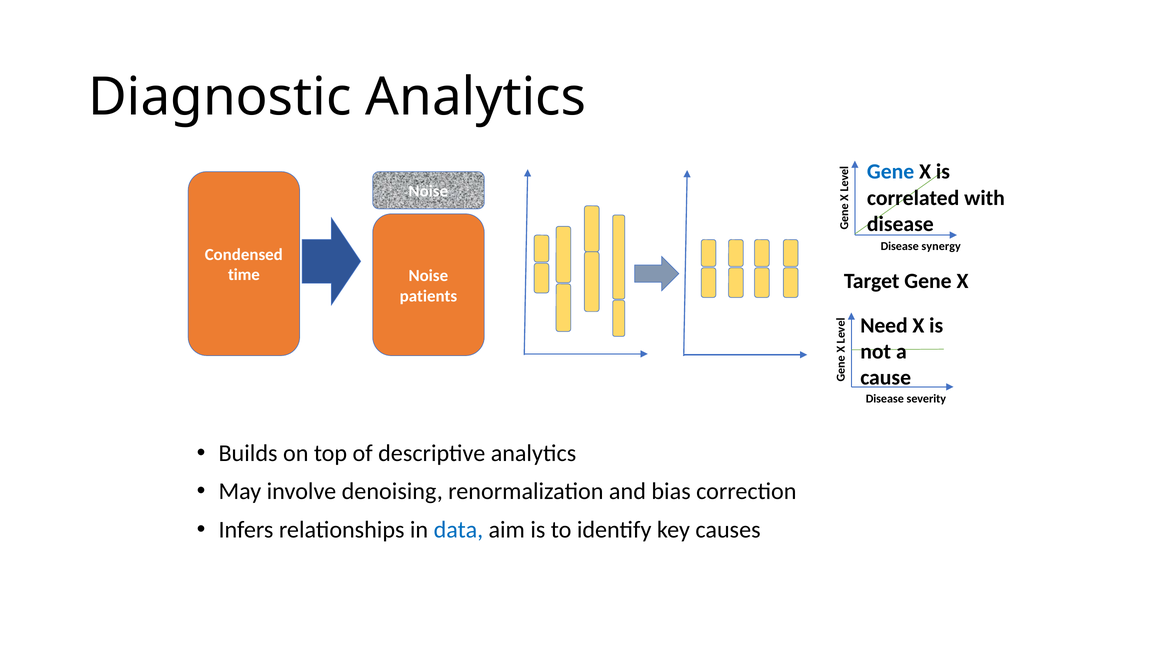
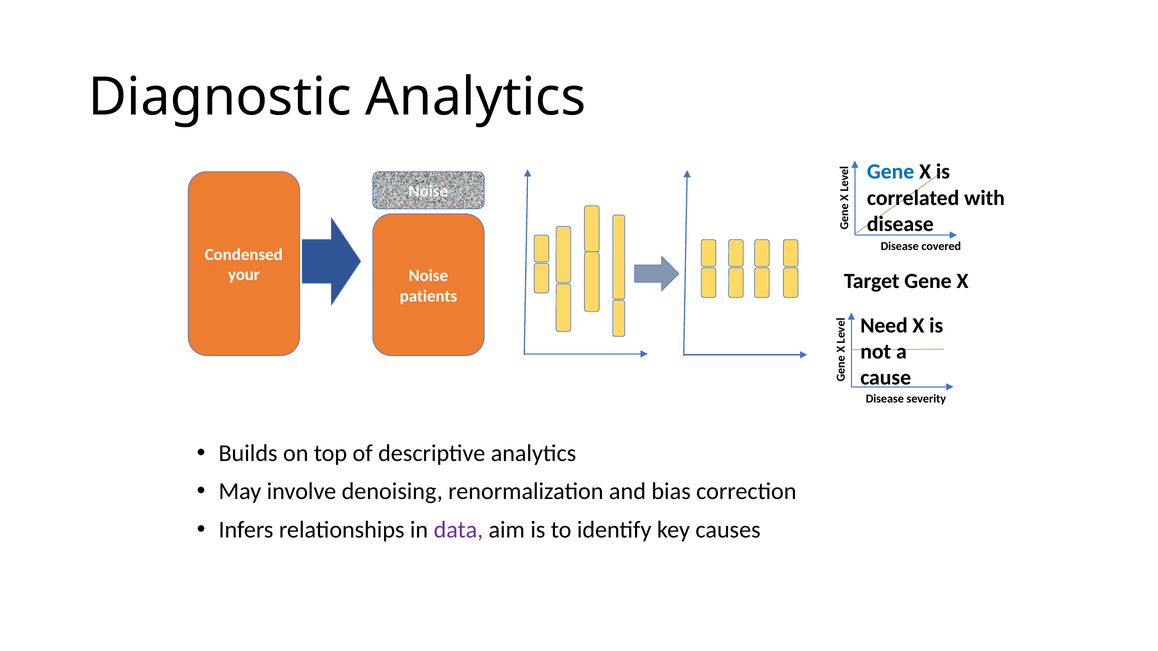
synergy: synergy -> covered
time: time -> your
data colour: blue -> purple
